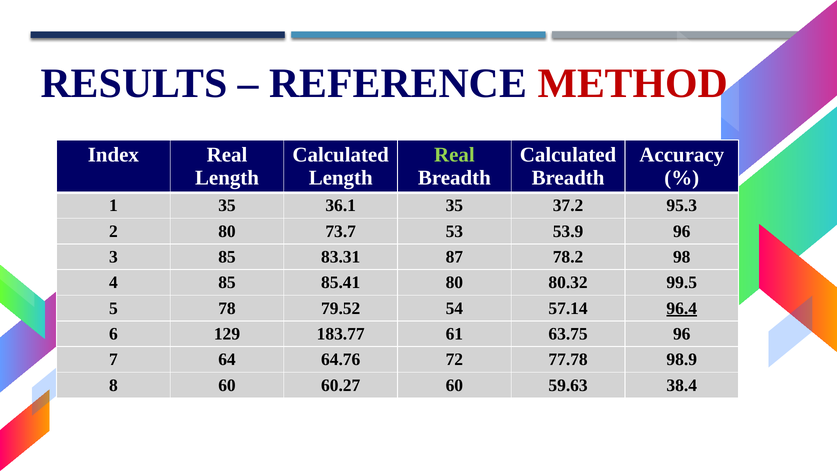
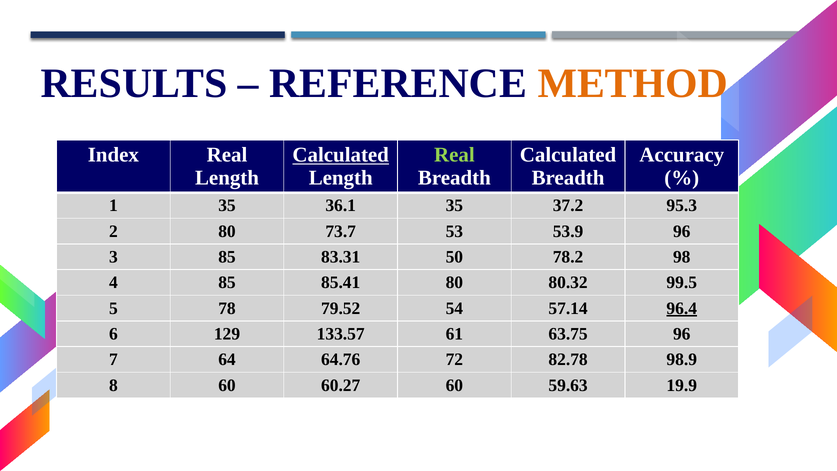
METHOD colour: red -> orange
Calculated at (341, 155) underline: none -> present
87: 87 -> 50
183.77: 183.77 -> 133.57
77.78: 77.78 -> 82.78
38.4: 38.4 -> 19.9
